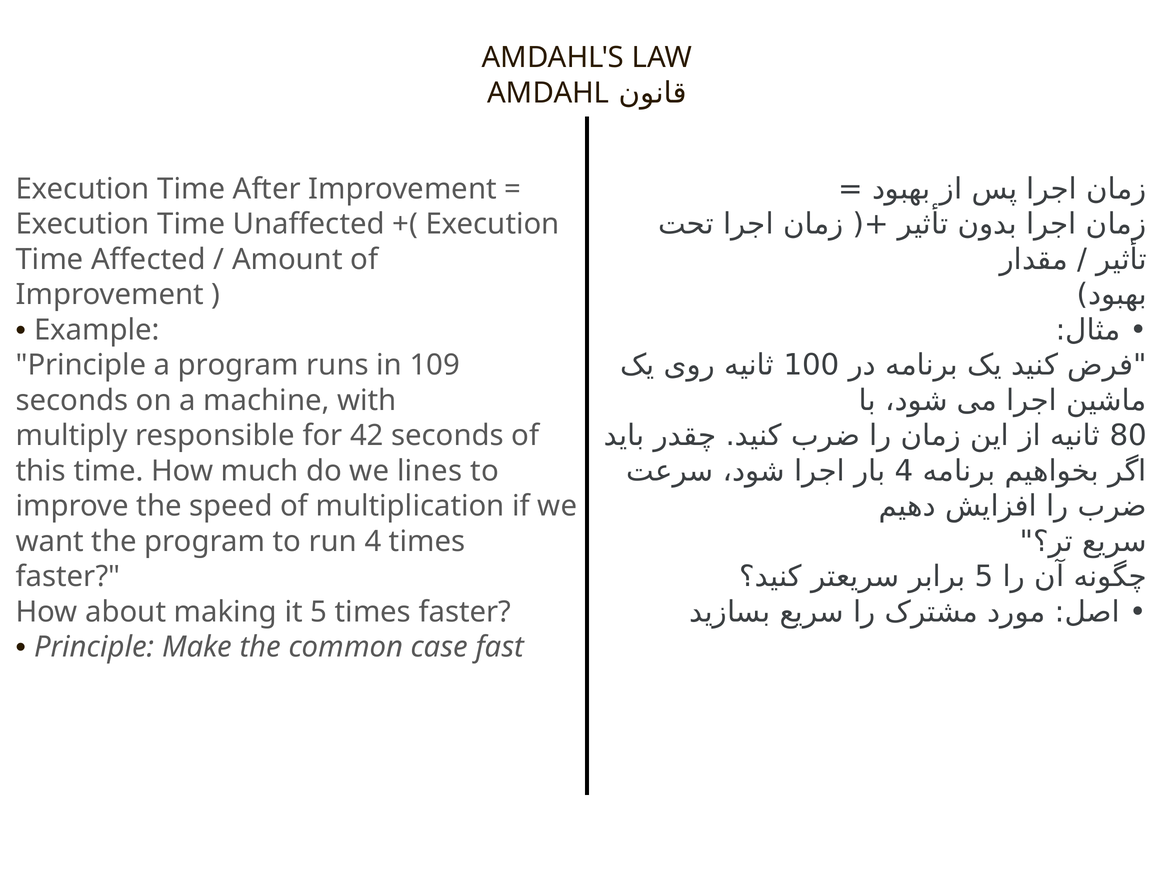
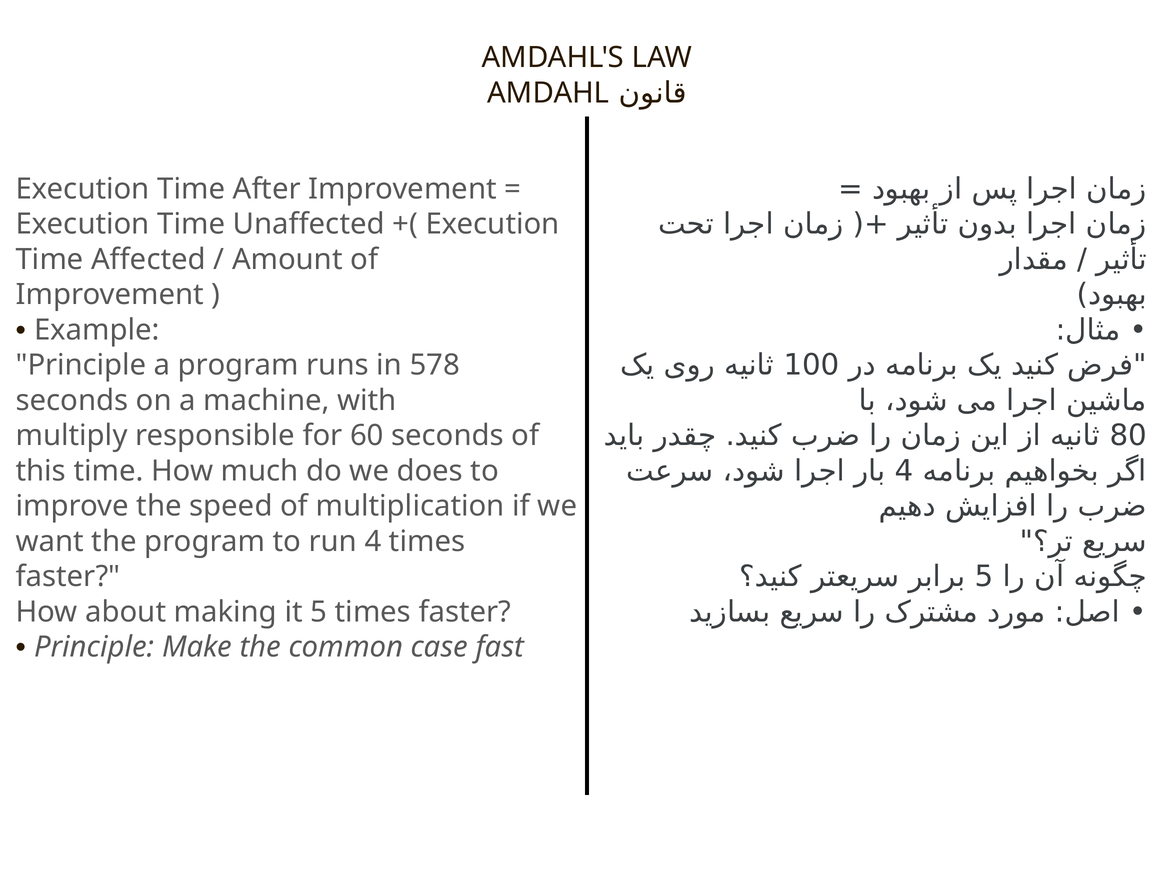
109: 109 -> 578
42: 42 -> 60
lines: lines -> does
